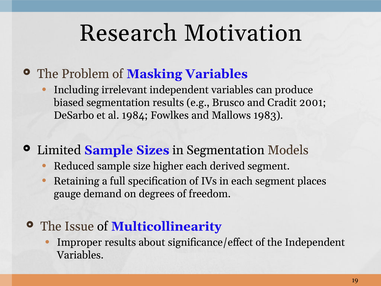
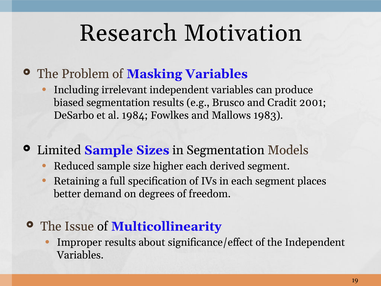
gauge: gauge -> better
